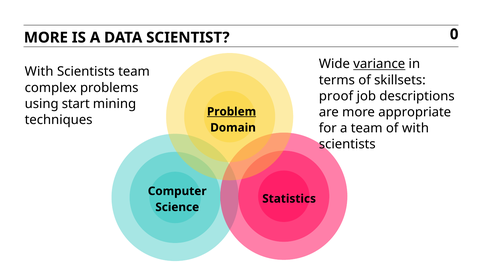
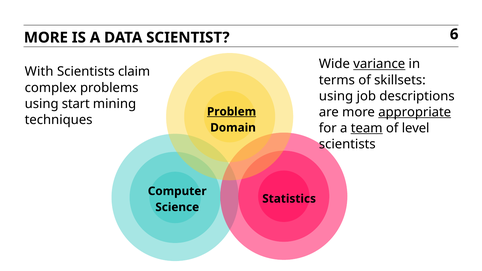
0: 0 -> 6
Scientists team: team -> claim
proof at (336, 96): proof -> using
appropriate underline: none -> present
team at (367, 128) underline: none -> present
of with: with -> level
